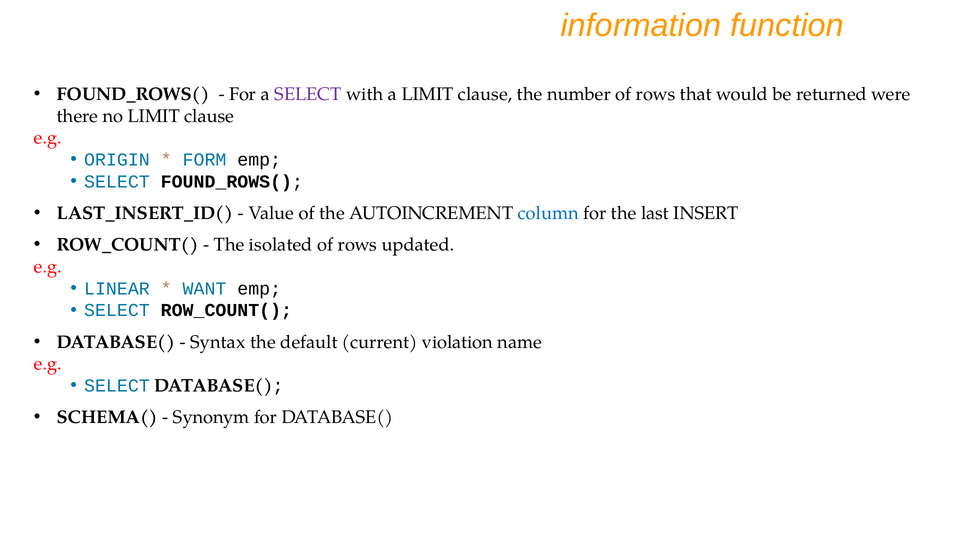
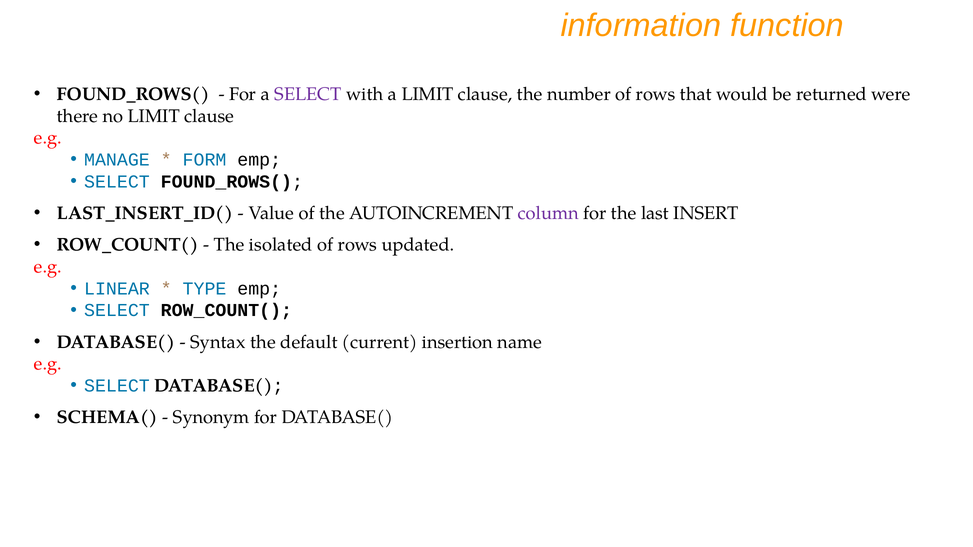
ORIGIN: ORIGIN -> MANAGE
column colour: blue -> purple
WANT: WANT -> TYPE
violation: violation -> insertion
